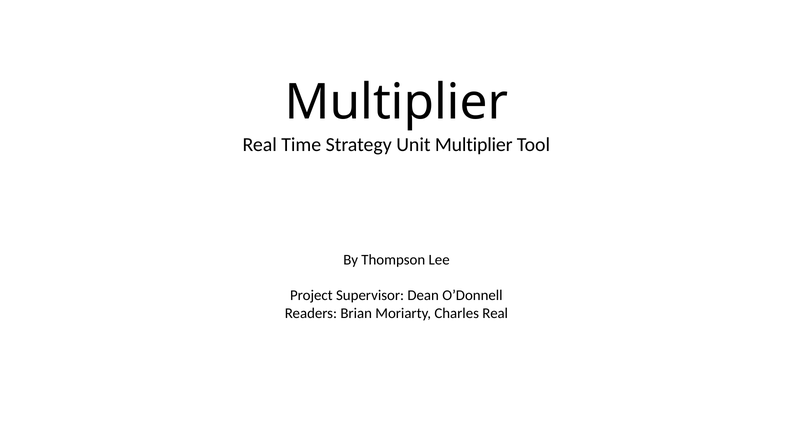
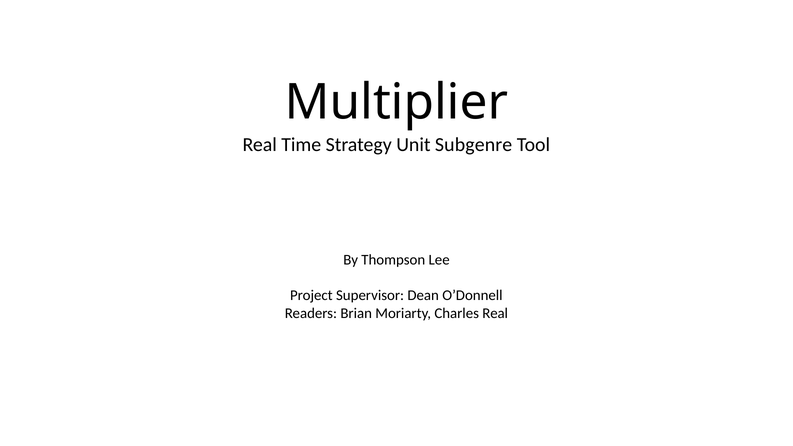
Unit Multiplier: Multiplier -> Subgenre
